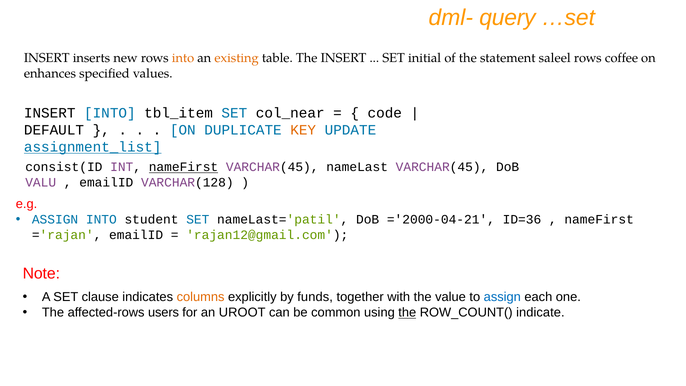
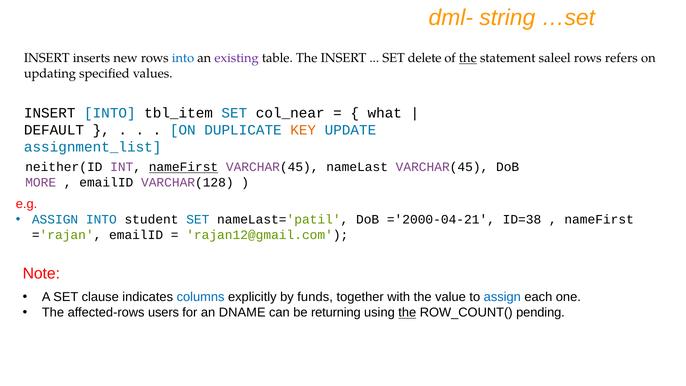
query: query -> string
into at (183, 58) colour: orange -> blue
existing colour: orange -> purple
initial: initial -> delete
the at (468, 58) underline: none -> present
coffee: coffee -> refers
enhances: enhances -> updating
code: code -> what
assignment_list underline: present -> none
consist(ID: consist(ID -> neither(ID
VALU: VALU -> MORE
ID=36: ID=36 -> ID=38
columns colour: orange -> blue
UROOT: UROOT -> DNAME
common: common -> returning
indicate: indicate -> pending
